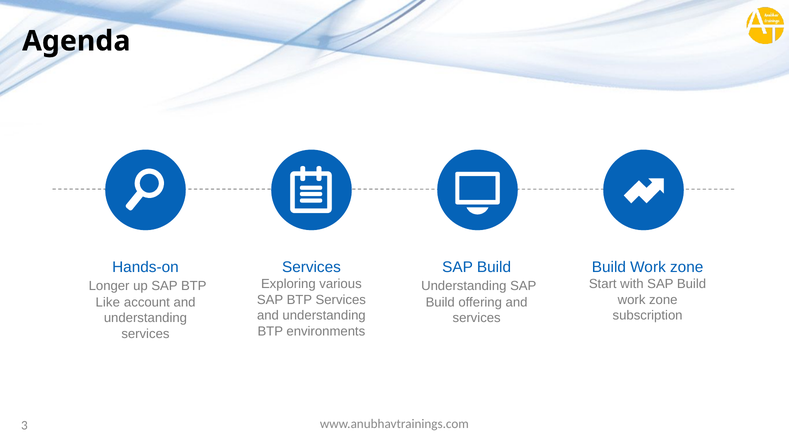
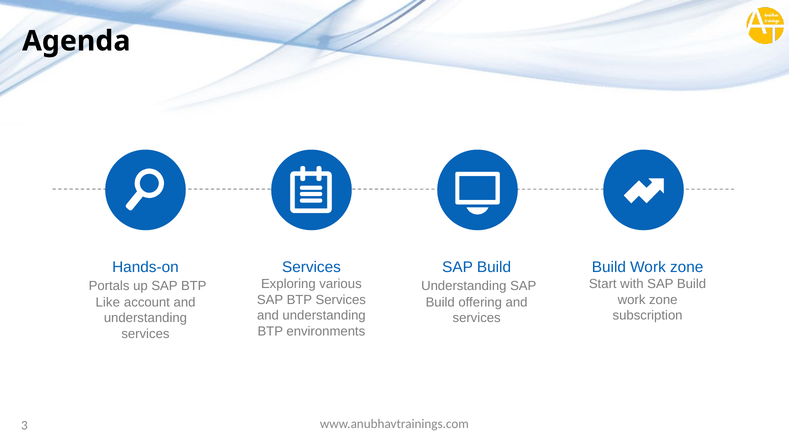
Longer: Longer -> Portals
